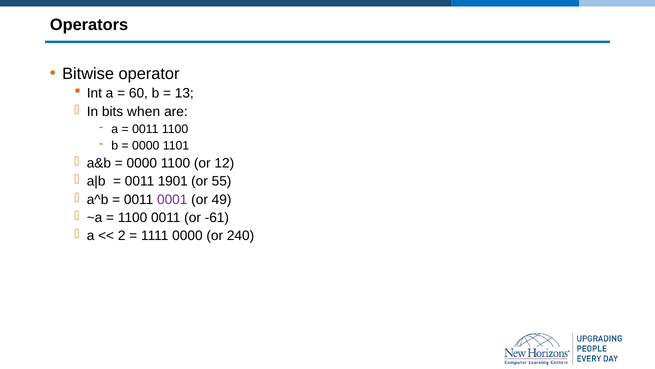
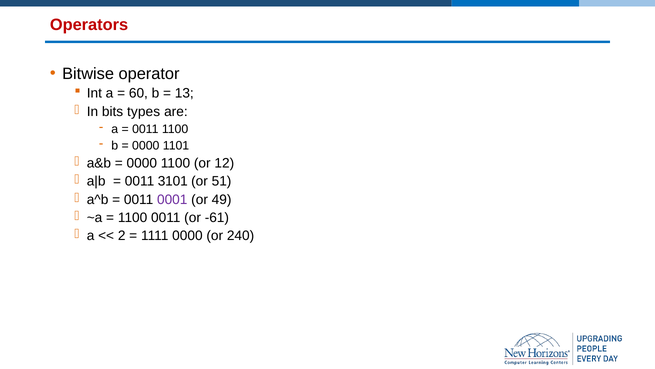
Operators colour: black -> red
when: when -> types
1901: 1901 -> 3101
55: 55 -> 51
